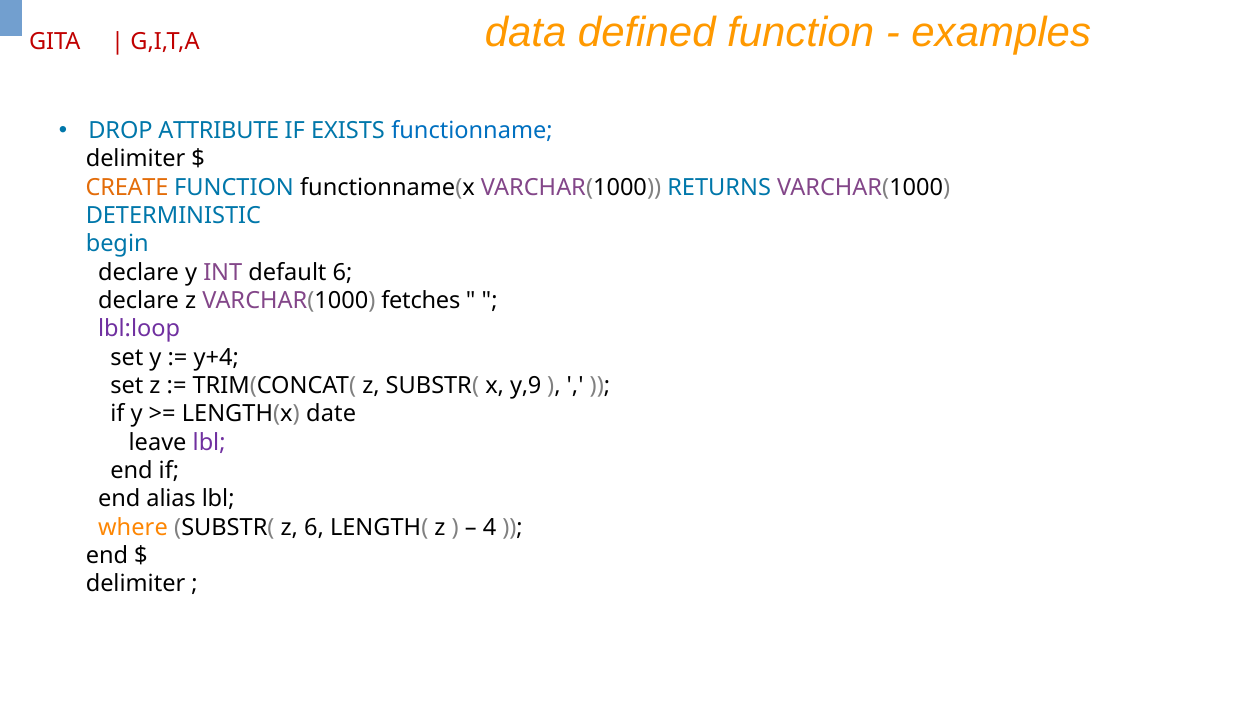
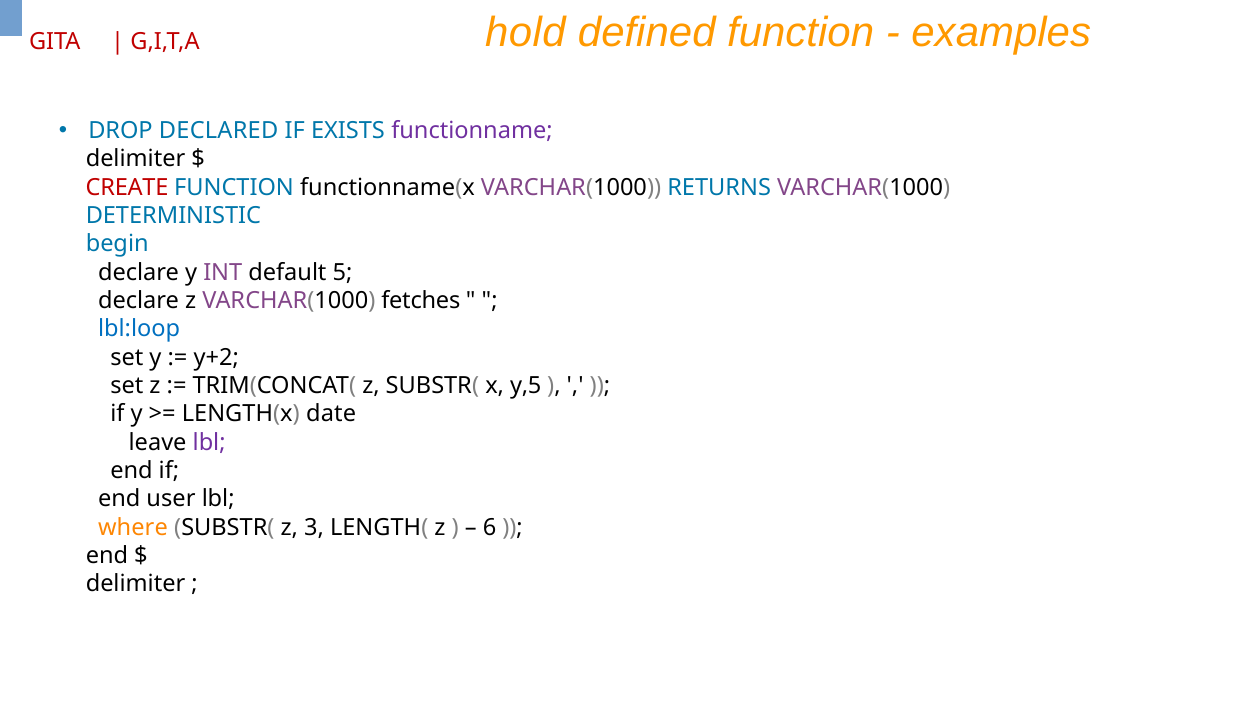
data: data -> hold
ATTRIBUTE: ATTRIBUTE -> DECLARED
functionname colour: blue -> purple
CREATE colour: orange -> red
default 6: 6 -> 5
lbl:loop colour: purple -> blue
y+4: y+4 -> y+2
y,9: y,9 -> y,5
alias: alias -> user
z 6: 6 -> 3
4: 4 -> 6
